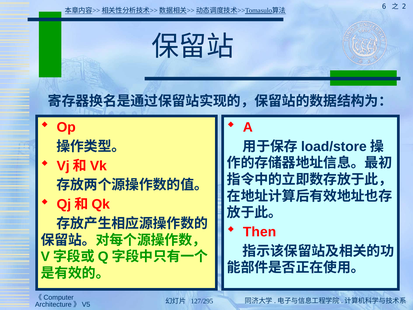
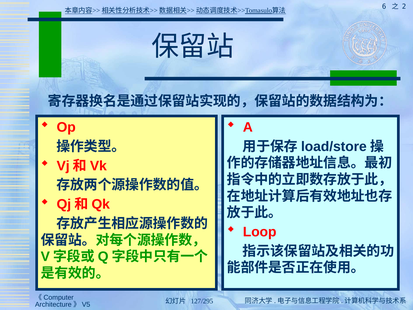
Then: Then -> Loop
